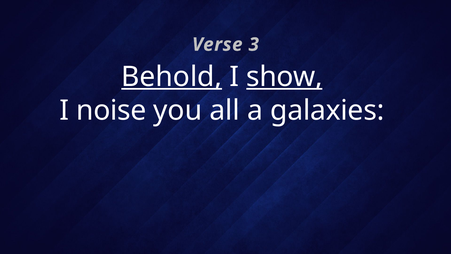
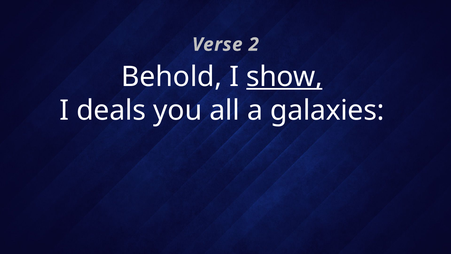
3: 3 -> 2
Behold underline: present -> none
noise: noise -> deals
